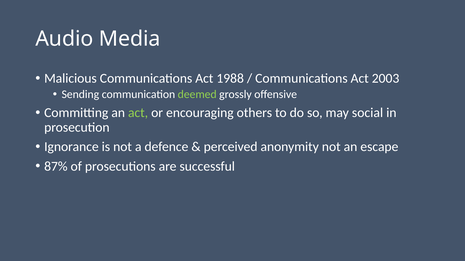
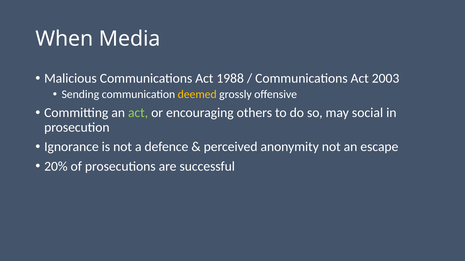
Audio: Audio -> When
deemed colour: light green -> yellow
87%: 87% -> 20%
